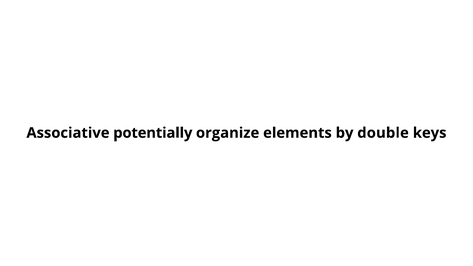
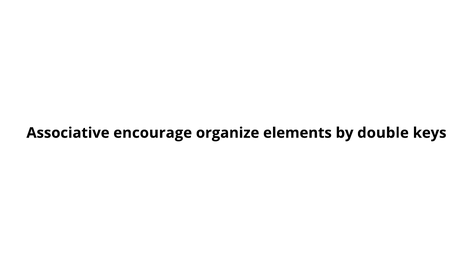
potentially: potentially -> encourage
